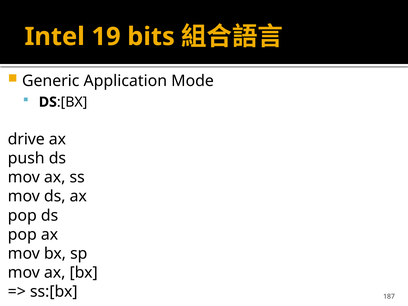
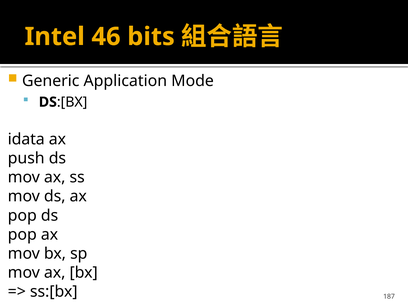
19: 19 -> 46
drive: drive -> idata
